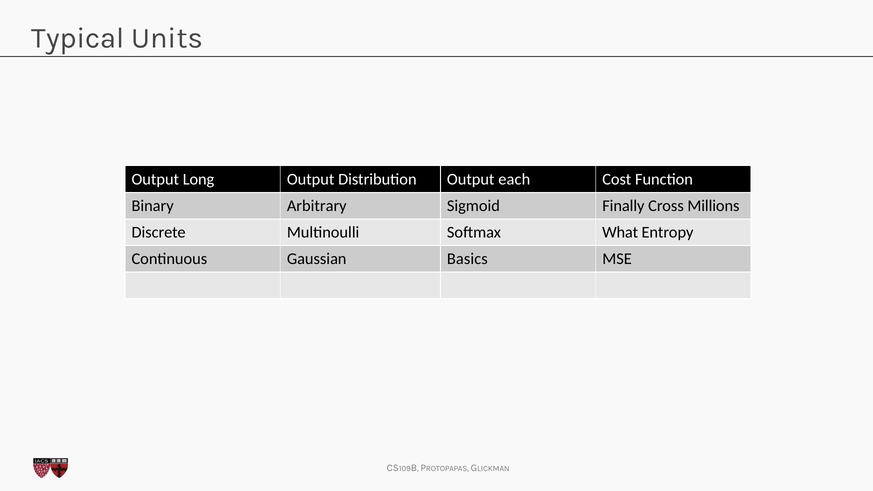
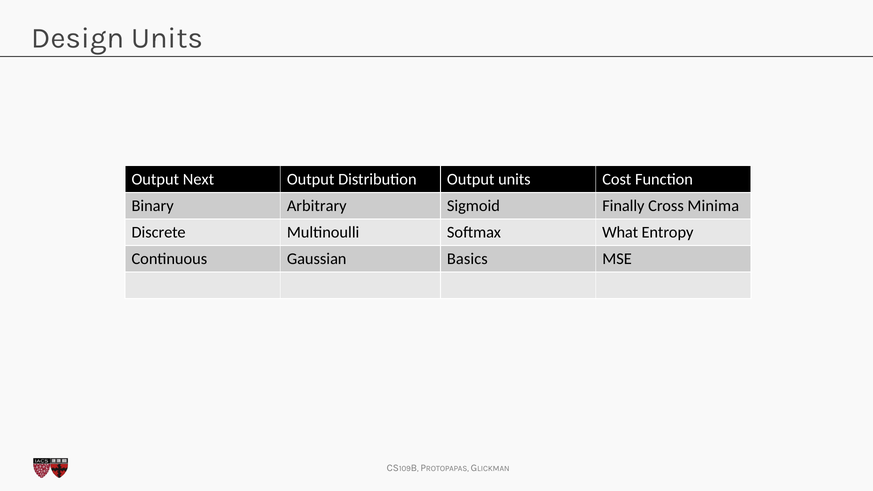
Typical: Typical -> Design
Long: Long -> Next
Output each: each -> units
Millions: Millions -> Minima
